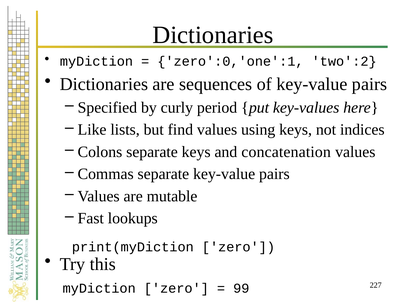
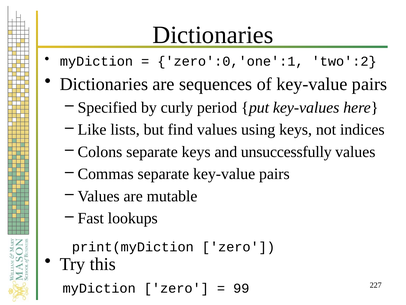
concatenation: concatenation -> unsuccessfully
